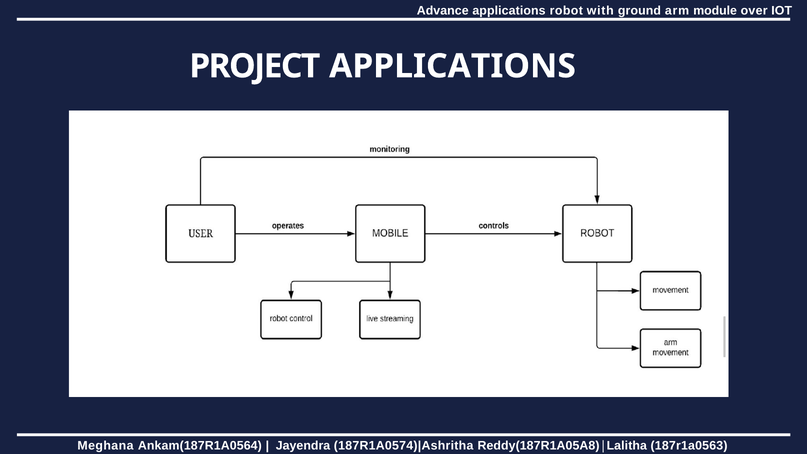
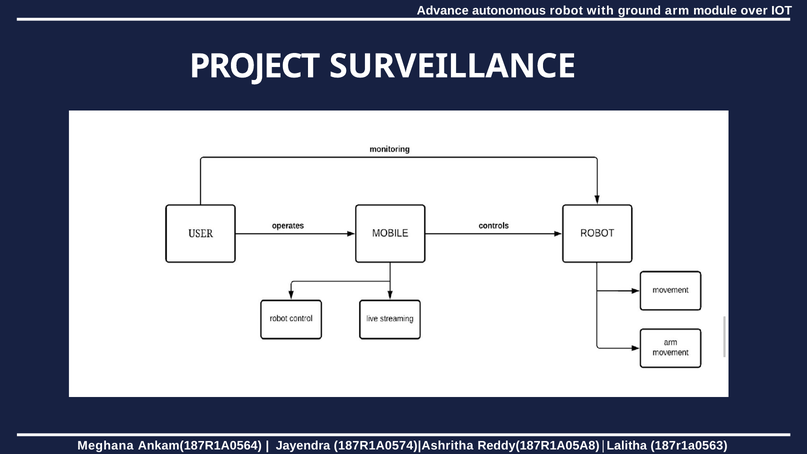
Advance applications: applications -> autonomous
PROJECT APPLICATIONS: APPLICATIONS -> SURVEILLANCE
